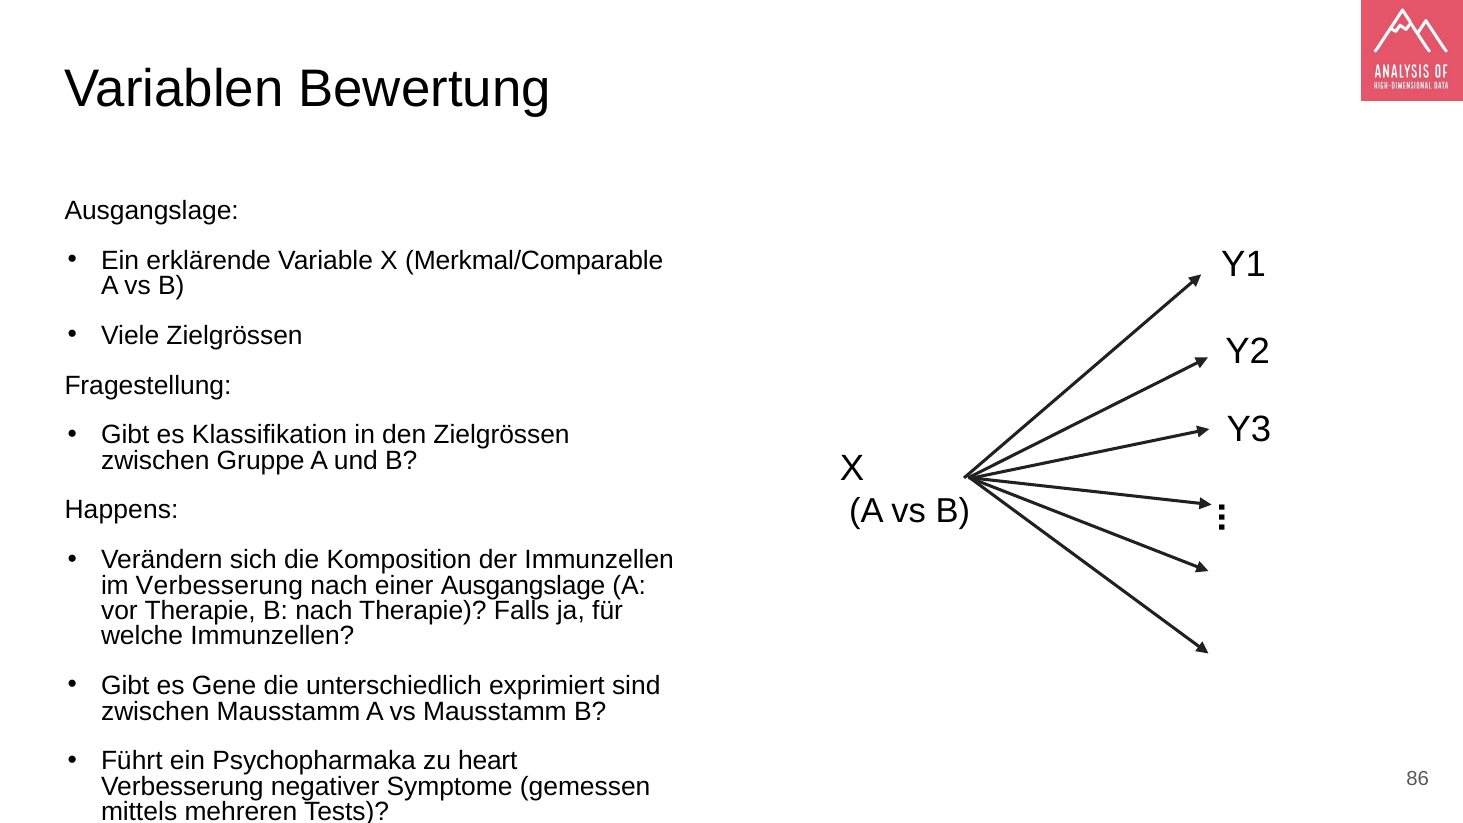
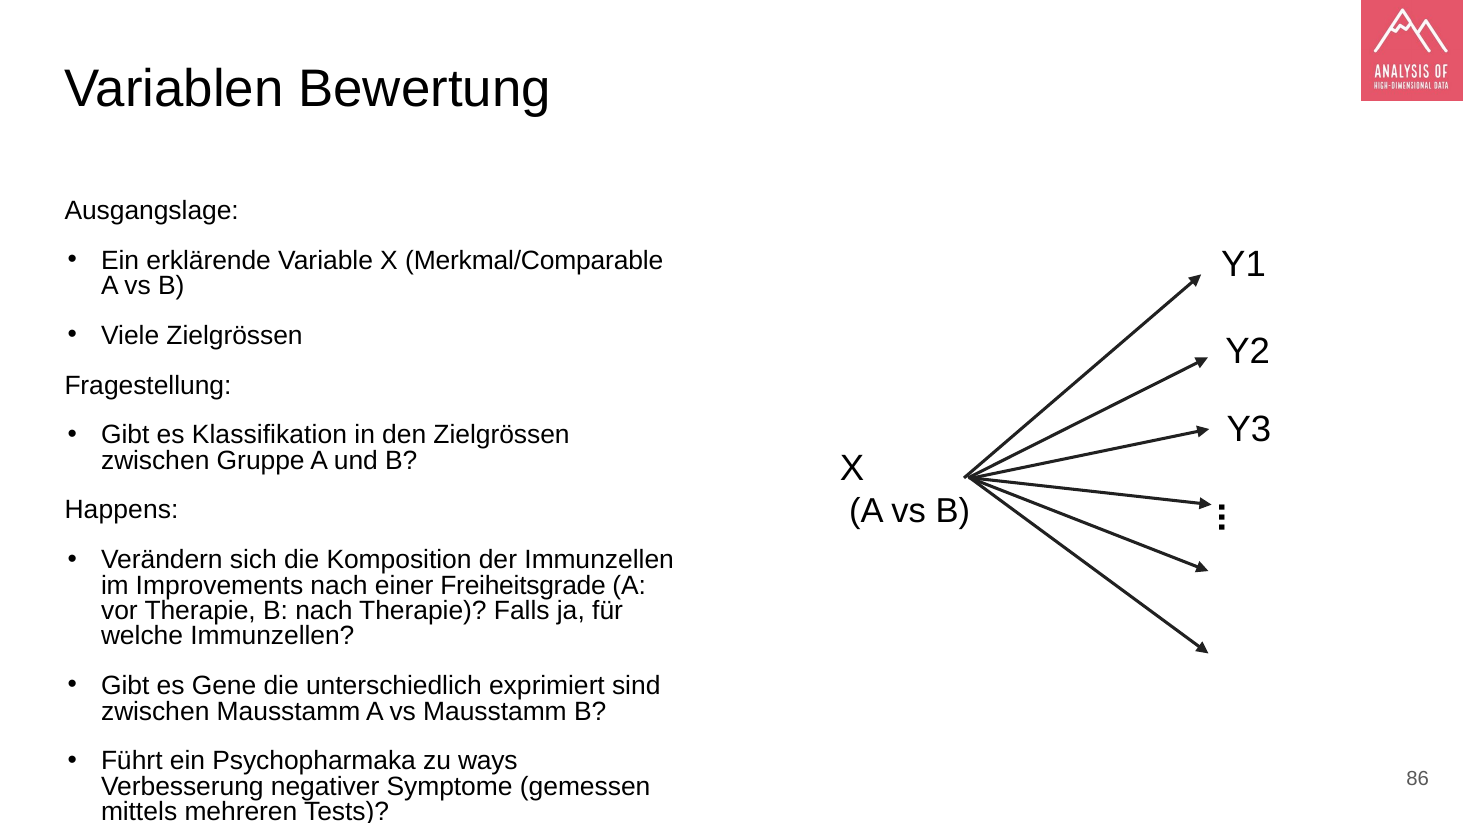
im Verbesserung: Verbesserung -> Improvements
einer Ausgangslage: Ausgangslage -> Freiheitsgrade
heart: heart -> ways
